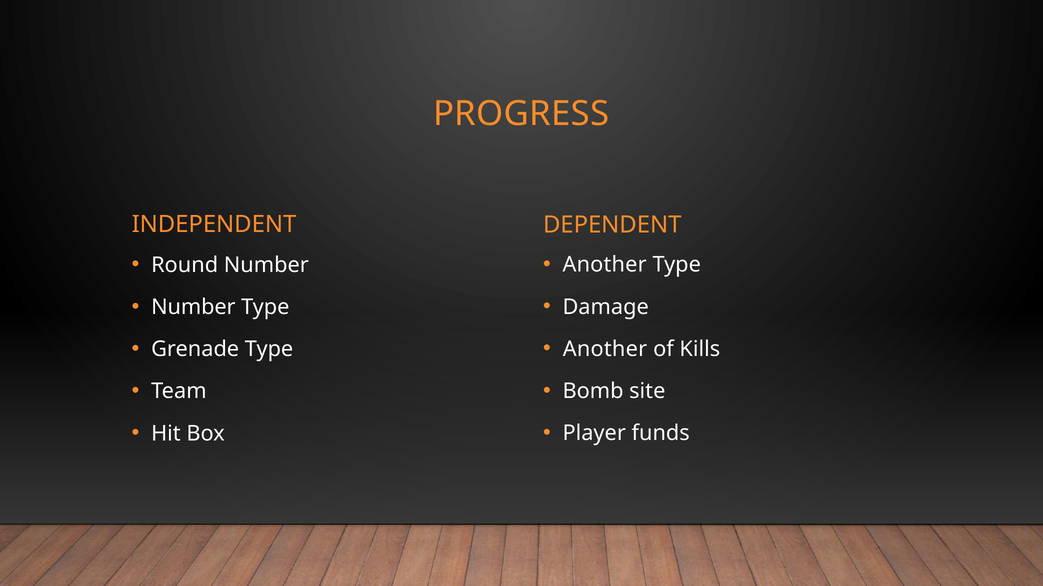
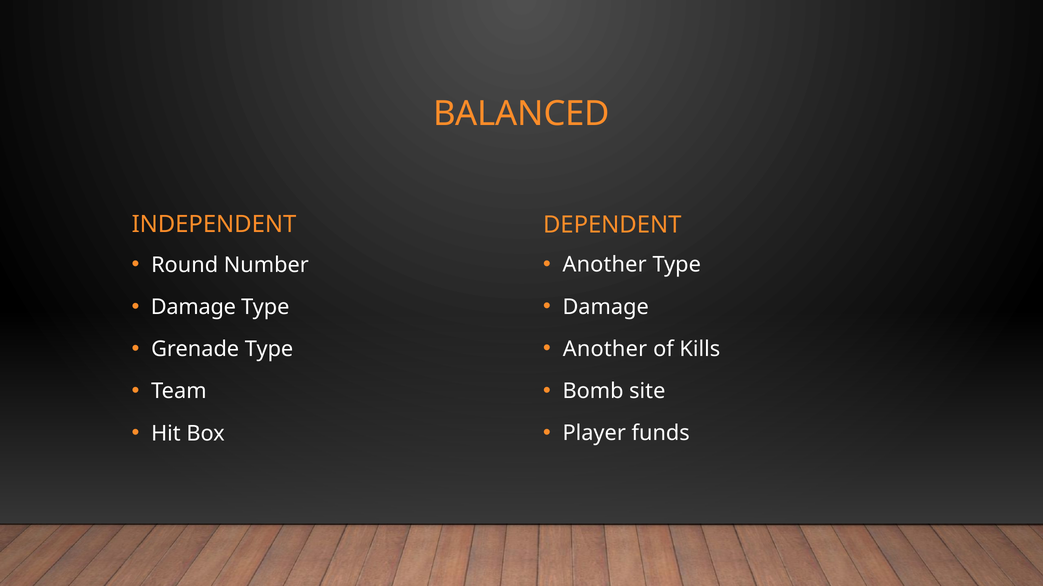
PROGRESS: PROGRESS -> BALANCED
Number at (193, 307): Number -> Damage
